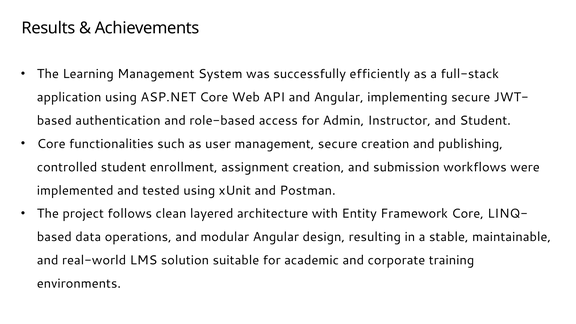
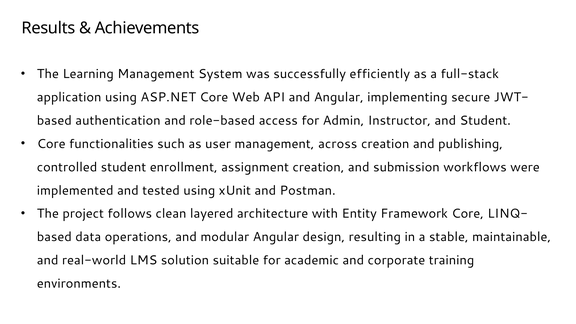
management secure: secure -> across
